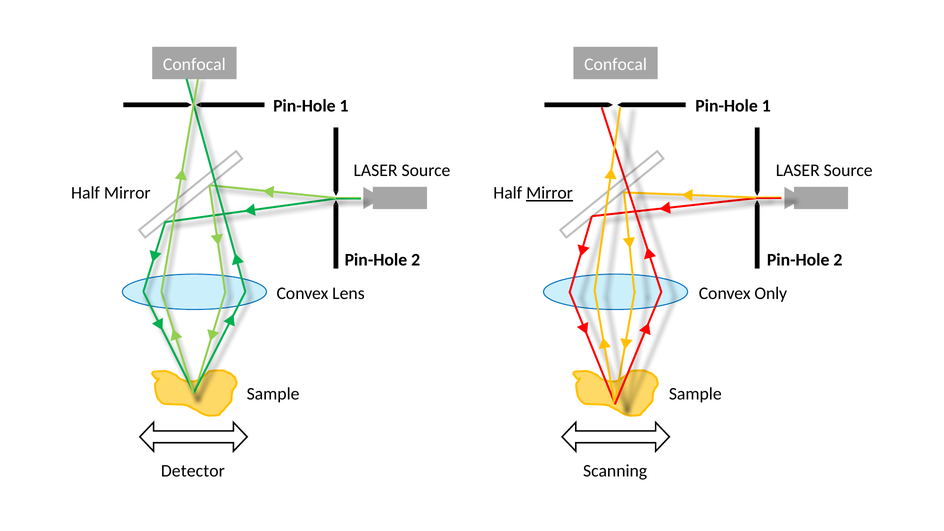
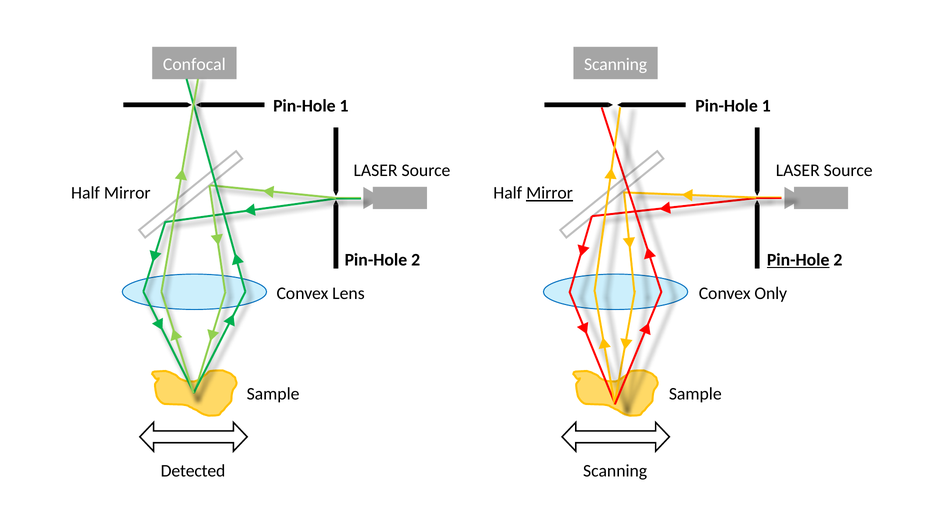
Confocal at (616, 64): Confocal -> Scanning
Pin-Hole at (798, 260) underline: none -> present
Detector: Detector -> Detected
